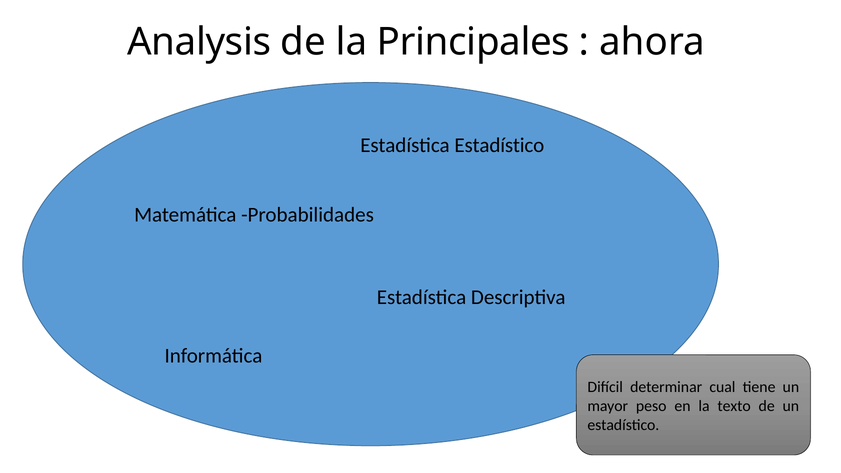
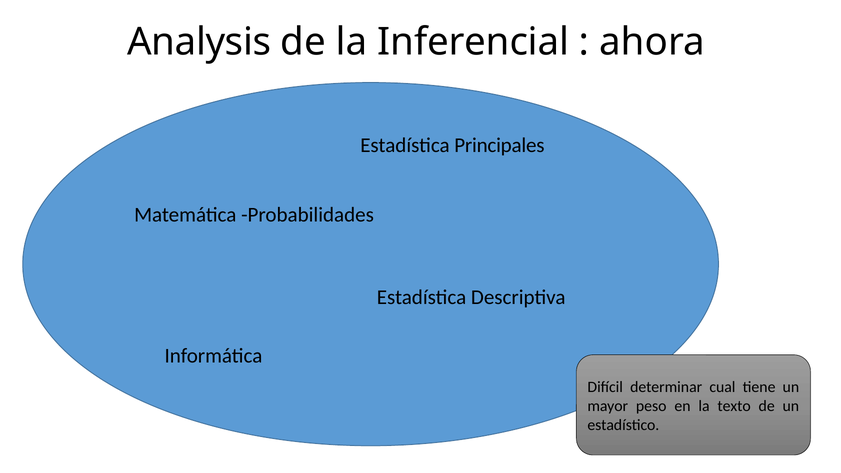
Principales: Principales -> Inferencial
Estadística Estadístico: Estadístico -> Principales
